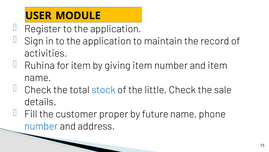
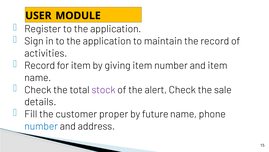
Ruhina at (40, 65): Ruhina -> Record
stock colour: blue -> purple
little: little -> alert
